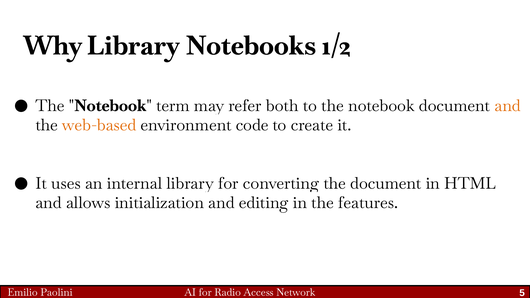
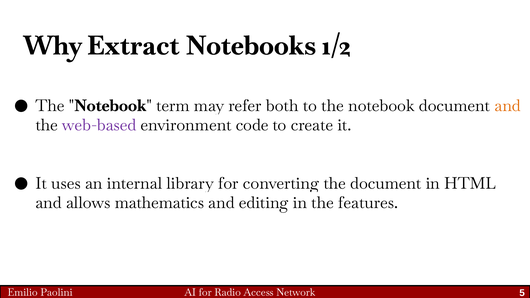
Why Library: Library -> Extract
web-based colour: orange -> purple
initialization: initialization -> mathematics
